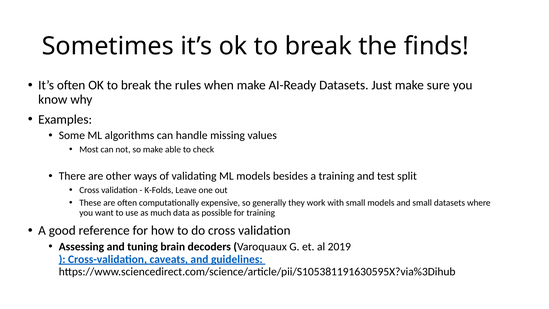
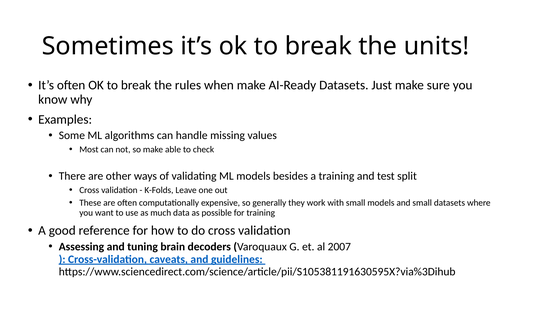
finds: finds -> units
2019: 2019 -> 2007
